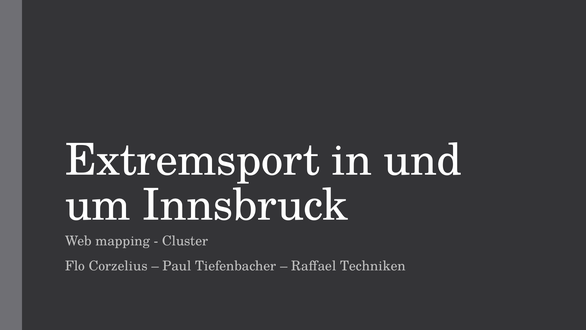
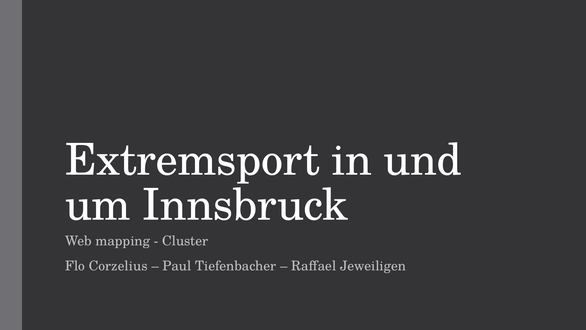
Techniken: Techniken -> Jeweiligen
